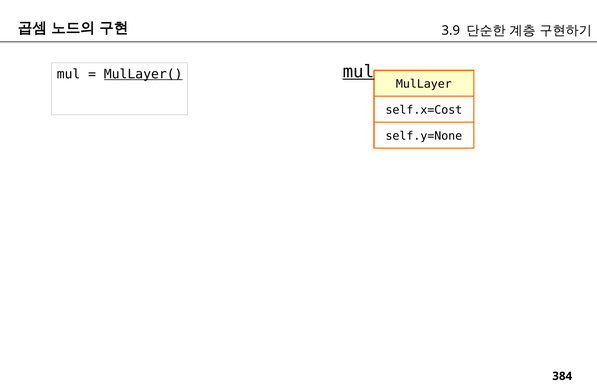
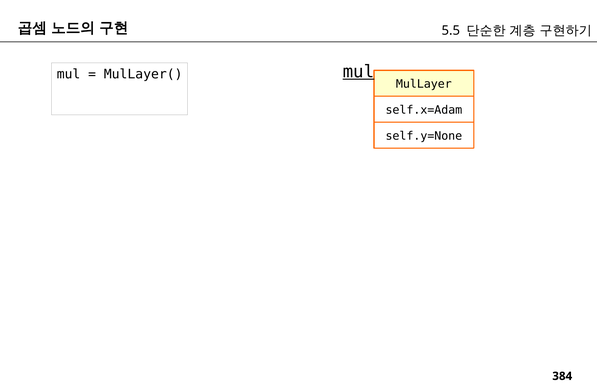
3.9: 3.9 -> 5.5
MulLayer( underline: present -> none
self.x=Cost: self.x=Cost -> self.x=Adam
